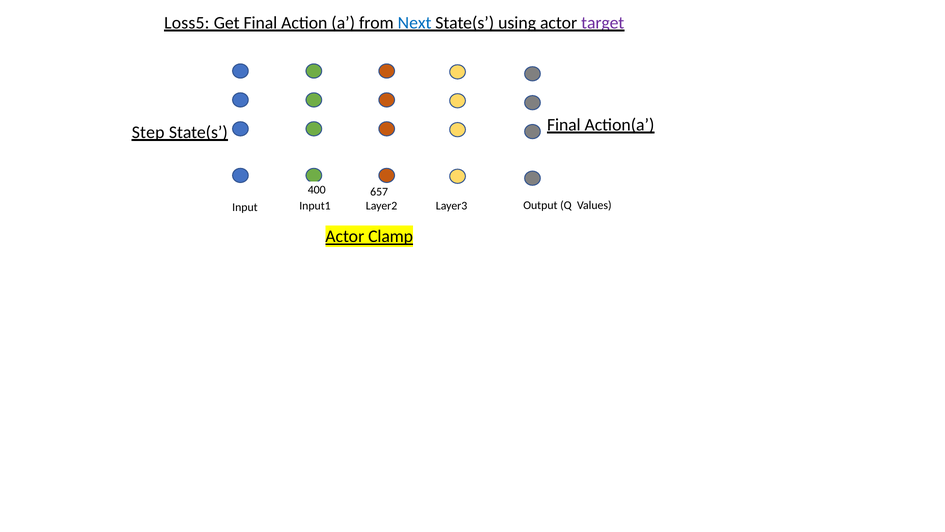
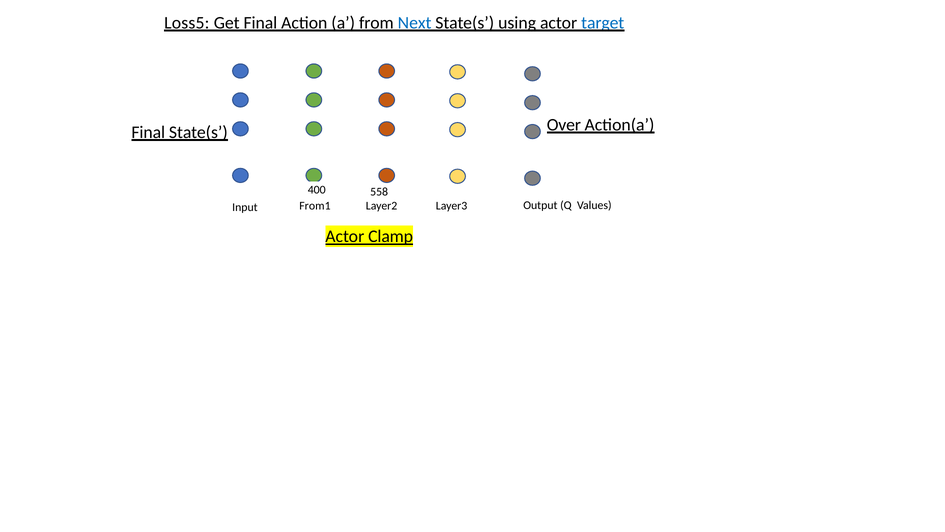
target colour: purple -> blue
Final at (564, 125): Final -> Over
Step at (148, 132): Step -> Final
657: 657 -> 558
Input1: Input1 -> From1
